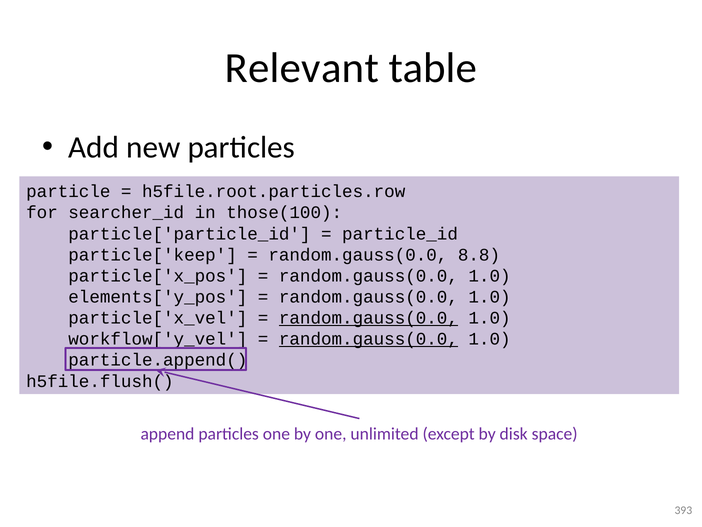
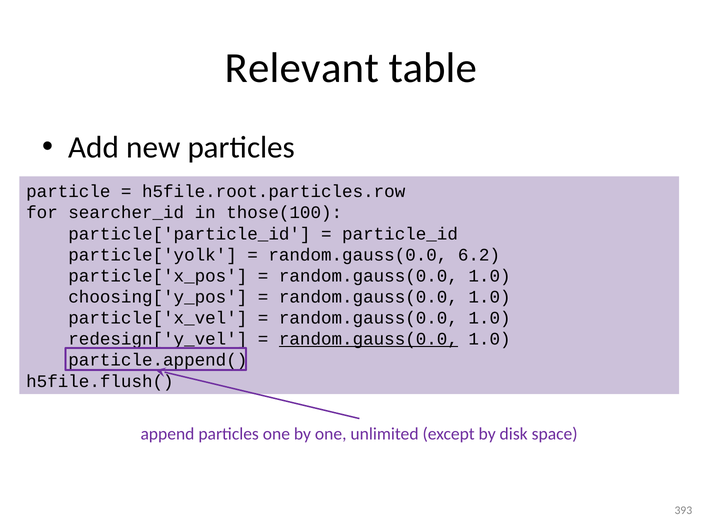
particle['keep: particle['keep -> particle['yolk
8.8: 8.8 -> 6.2
elements['y_pos: elements['y_pos -> choosing['y_pos
random.gauss(0.0 at (368, 318) underline: present -> none
workflow['y_vel: workflow['y_vel -> redesign['y_vel
